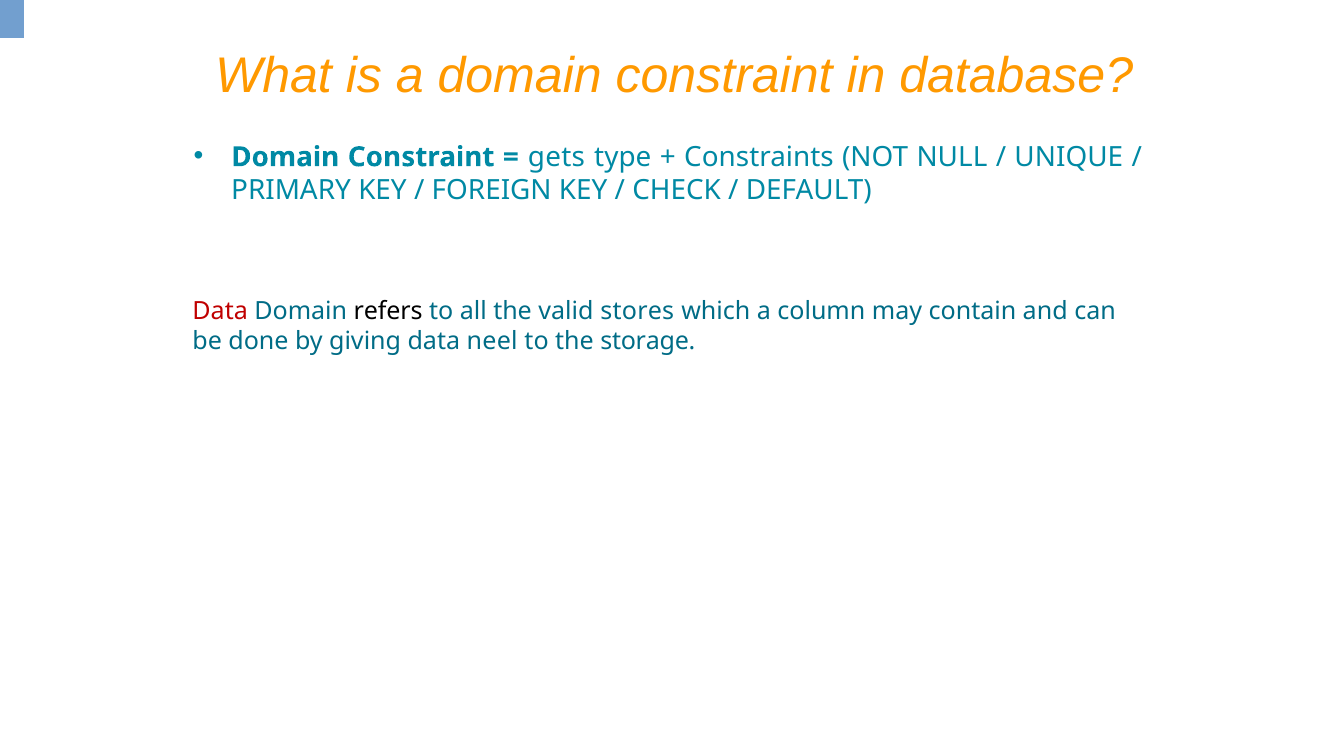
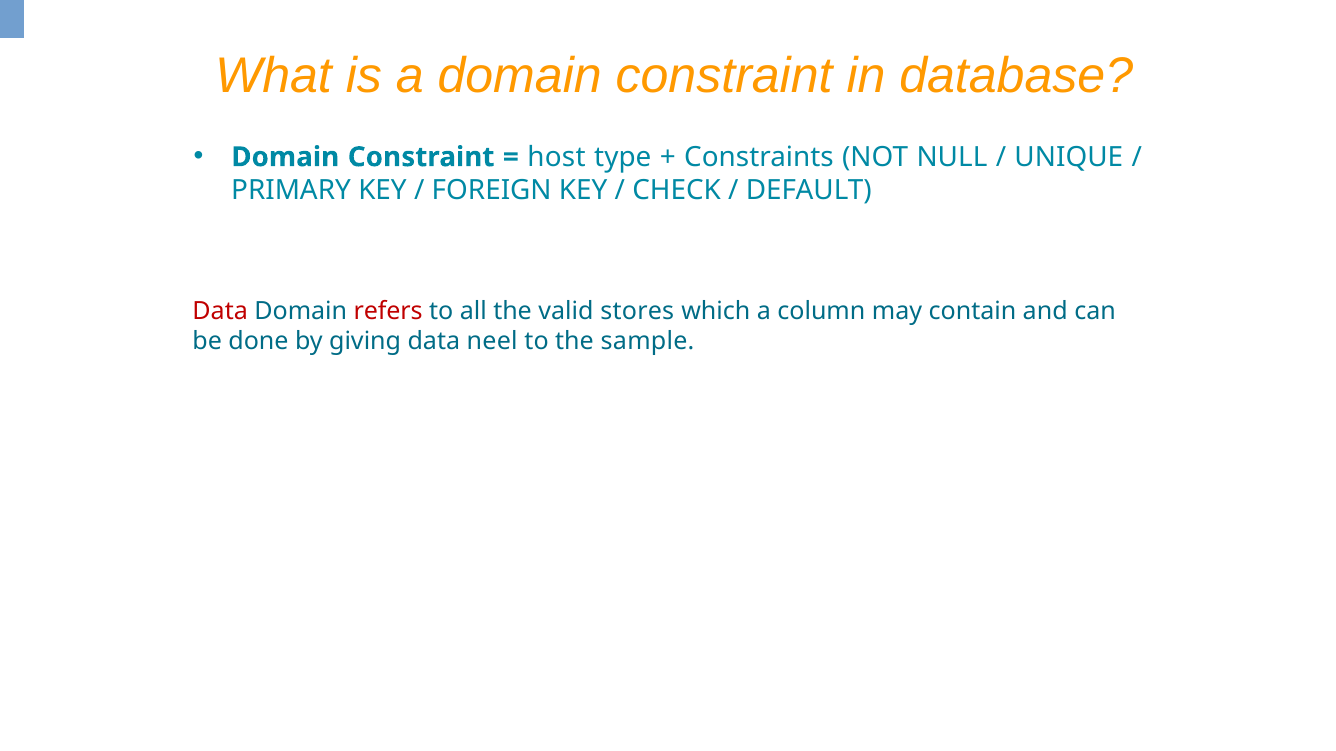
gets: gets -> host
refers colour: black -> red
storage: storage -> sample
